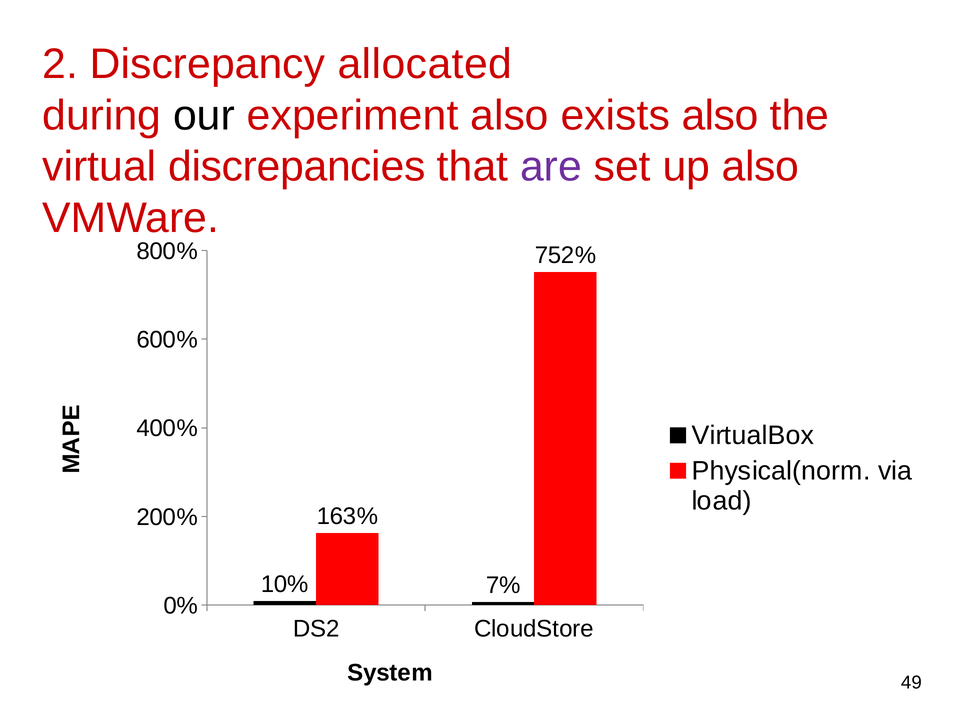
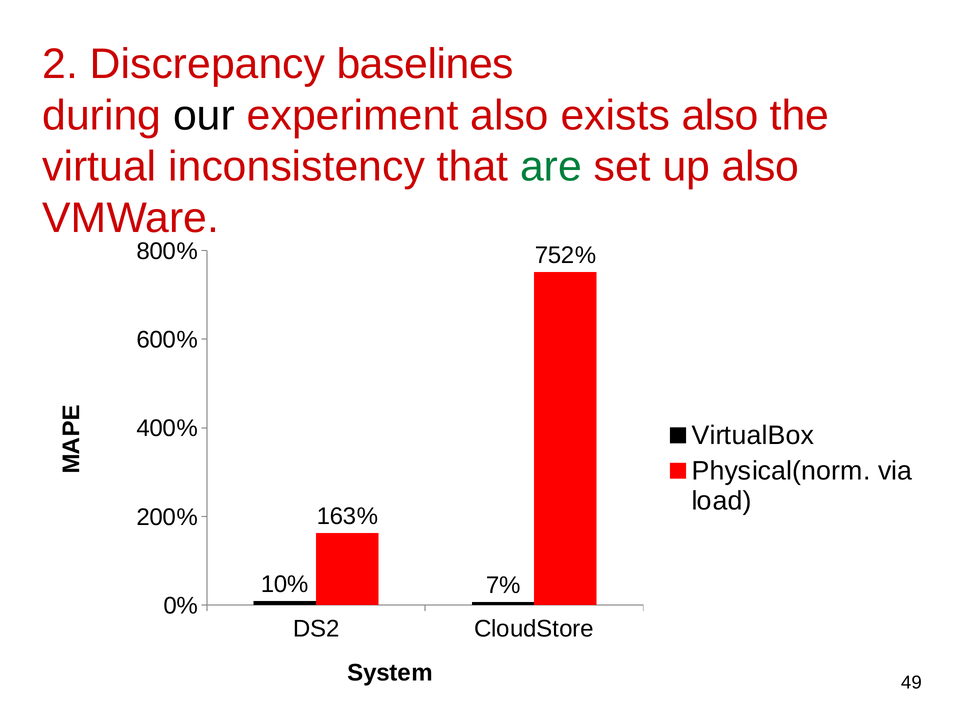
allocated: allocated -> baselines
discrepancies: discrepancies -> inconsistency
are colour: purple -> green
